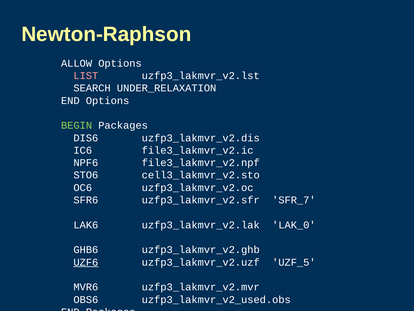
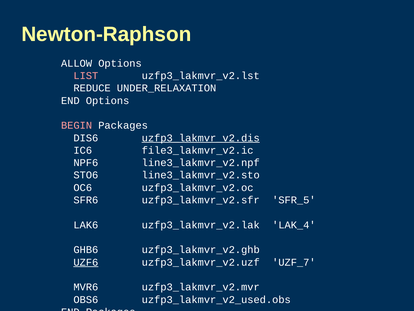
SEARCH: SEARCH -> REDUCE
BEGIN colour: light green -> pink
uzfp3_lakmvr_v2.dis underline: none -> present
file3_lakmvr_v2.npf: file3_lakmvr_v2.npf -> line3_lakmvr_v2.npf
cell3_lakmvr_v2.sto: cell3_lakmvr_v2.sto -> line3_lakmvr_v2.sto
SFR_7: SFR_7 -> SFR_5
LAK_0: LAK_0 -> LAK_4
UZF_5: UZF_5 -> UZF_7
